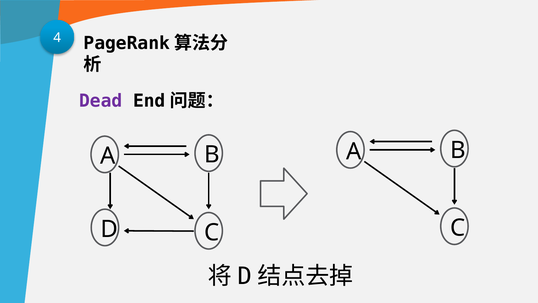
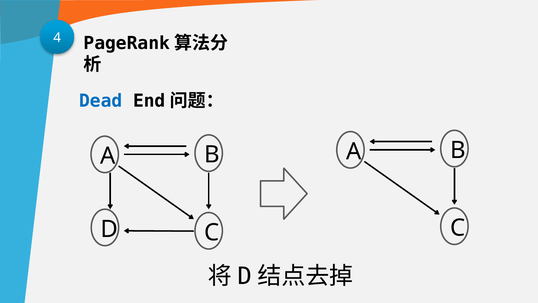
Dead colour: purple -> blue
